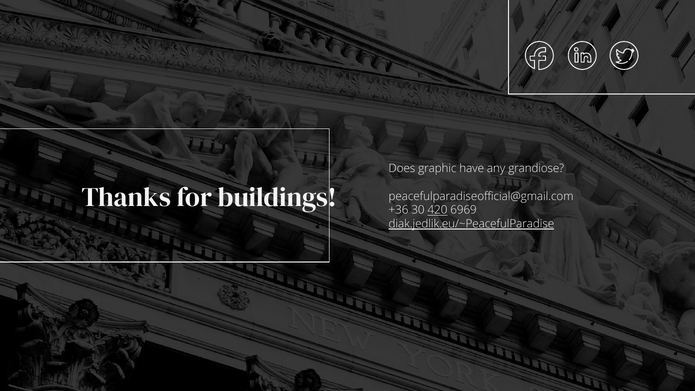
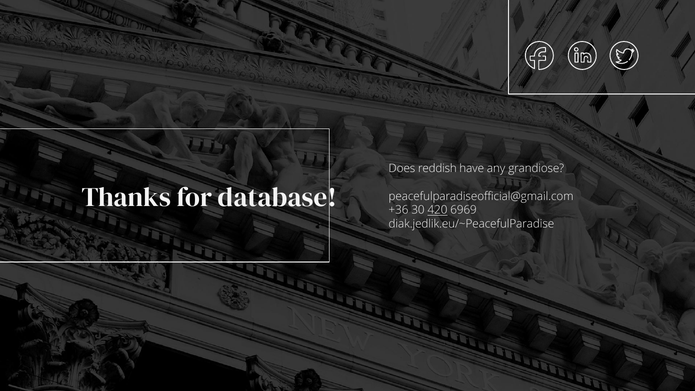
graphic: graphic -> reddish
buildings: buildings -> database
diak.jedlik.eu/~PeacefulParadise underline: present -> none
